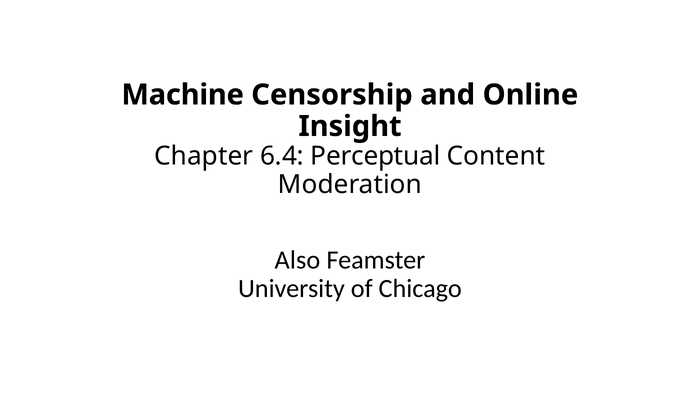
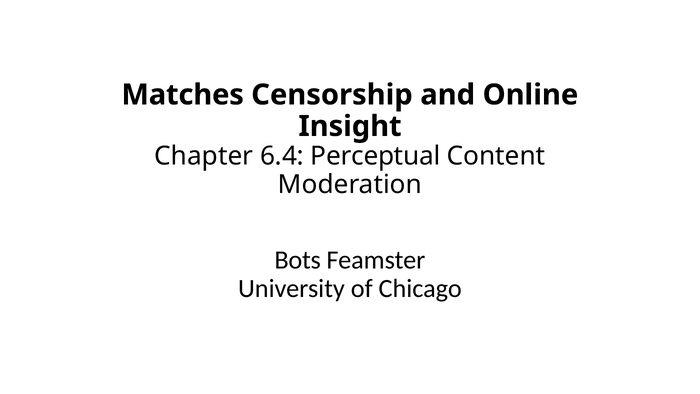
Machine: Machine -> Matches
Also: Also -> Bots
